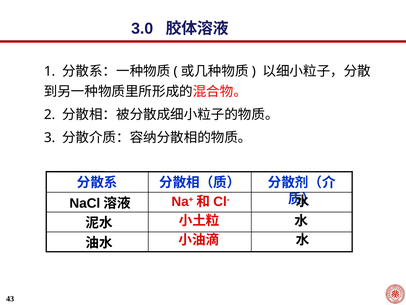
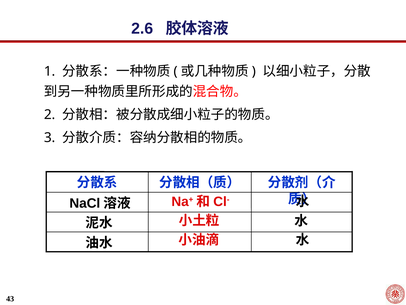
3.0: 3.0 -> 2.6
